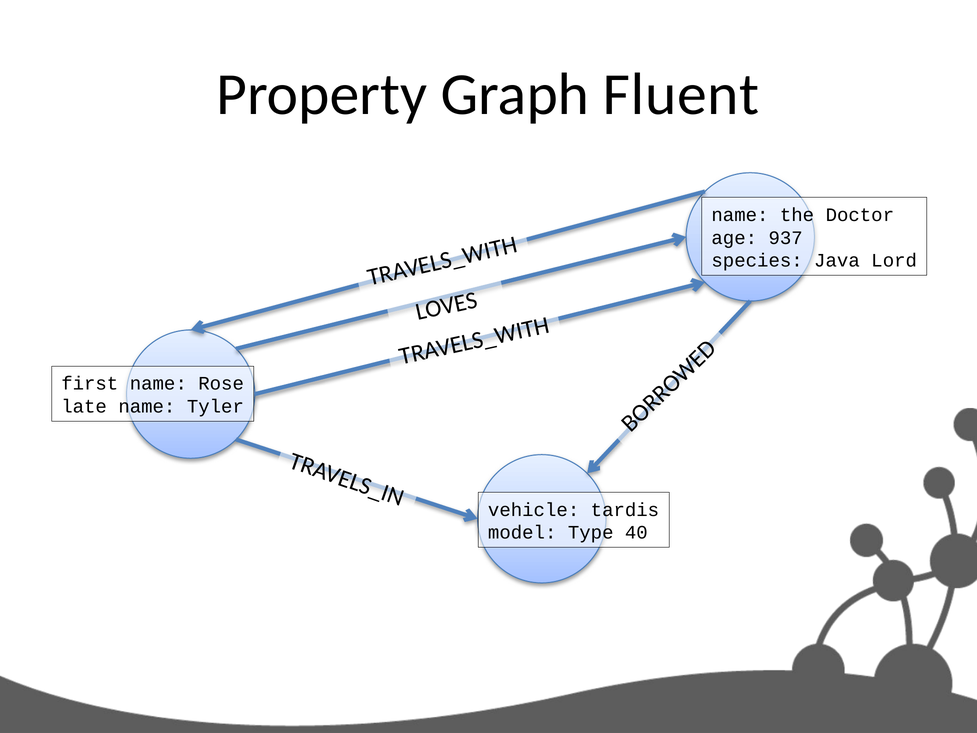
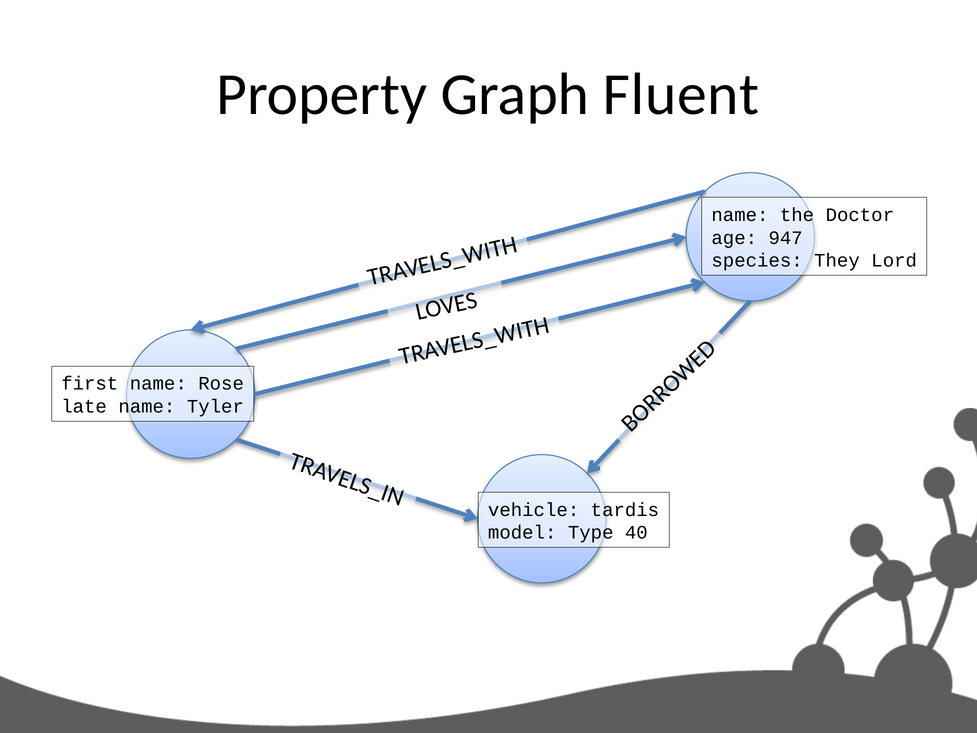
937: 937 -> 947
Java: Java -> They
